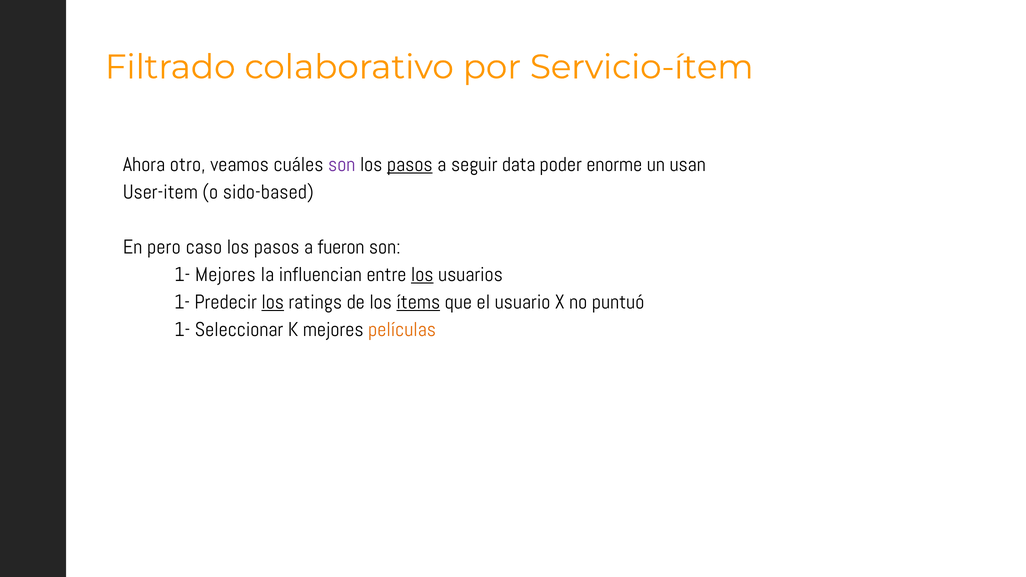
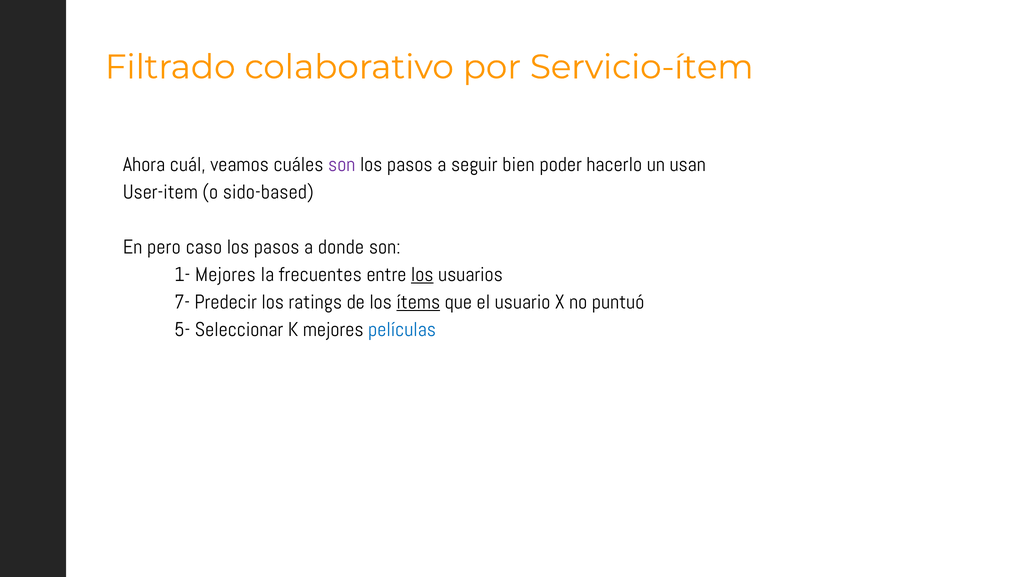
otro: otro -> cuál
pasos at (410, 165) underline: present -> none
data: data -> bien
enorme: enorme -> hacerlo
fueron: fueron -> donde
influencian: influencian -> frecuentes
1- at (182, 302): 1- -> 7-
los at (273, 302) underline: present -> none
1- at (182, 330): 1- -> 5-
películas colour: orange -> blue
